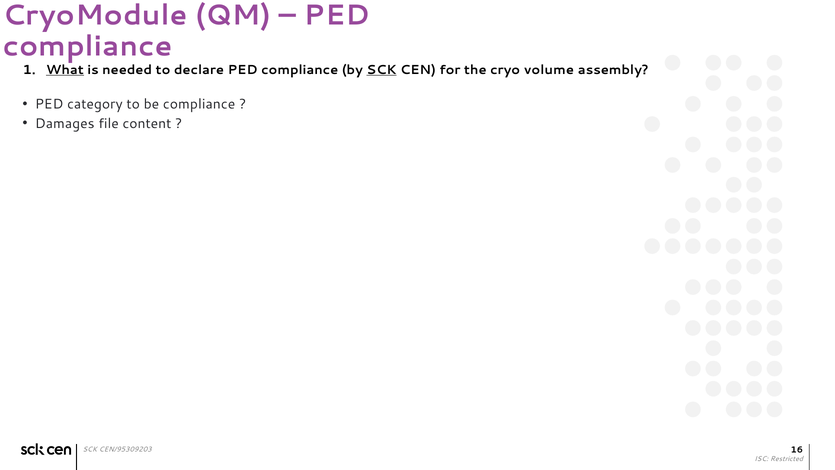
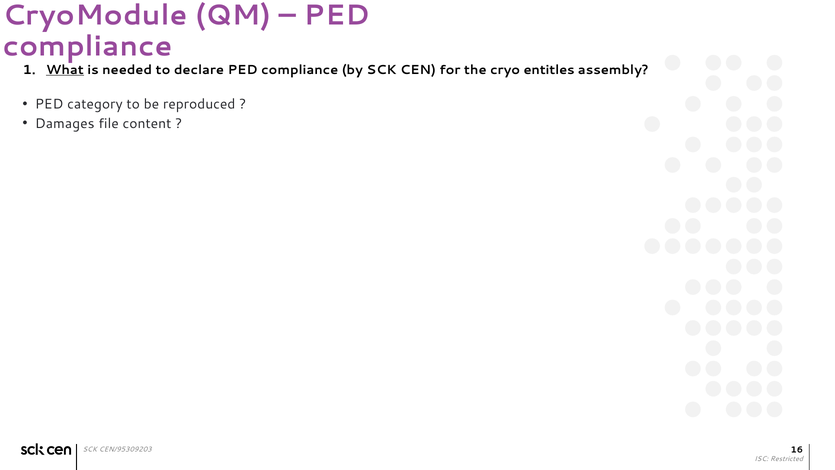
SCK at (381, 70) underline: present -> none
volume: volume -> entitles
be compliance: compliance -> reproduced
